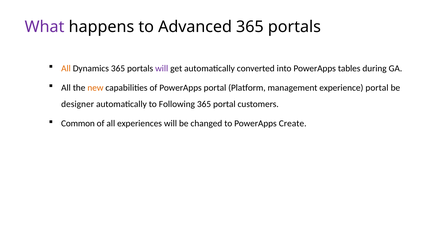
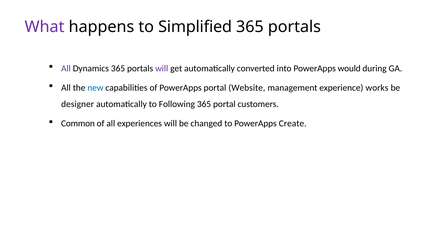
Advanced: Advanced -> Simplified
All at (66, 69) colour: orange -> purple
tables: tables -> would
new colour: orange -> blue
Platform: Platform -> Website
experience portal: portal -> works
